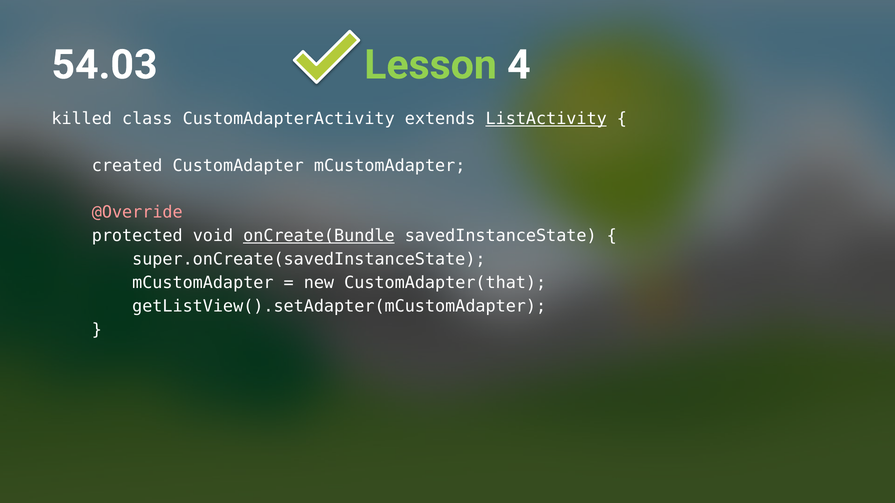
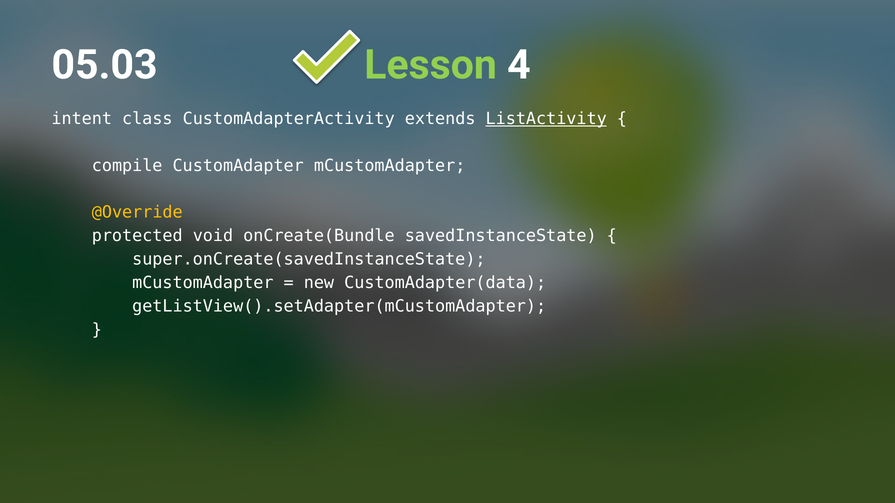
54.03: 54.03 -> 05.03
killed: killed -> intent
created: created -> compile
@Override colour: pink -> yellow
onCreate(Bundle underline: present -> none
CustomAdapter(that: CustomAdapter(that -> CustomAdapter(data
